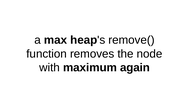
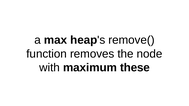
again: again -> these
